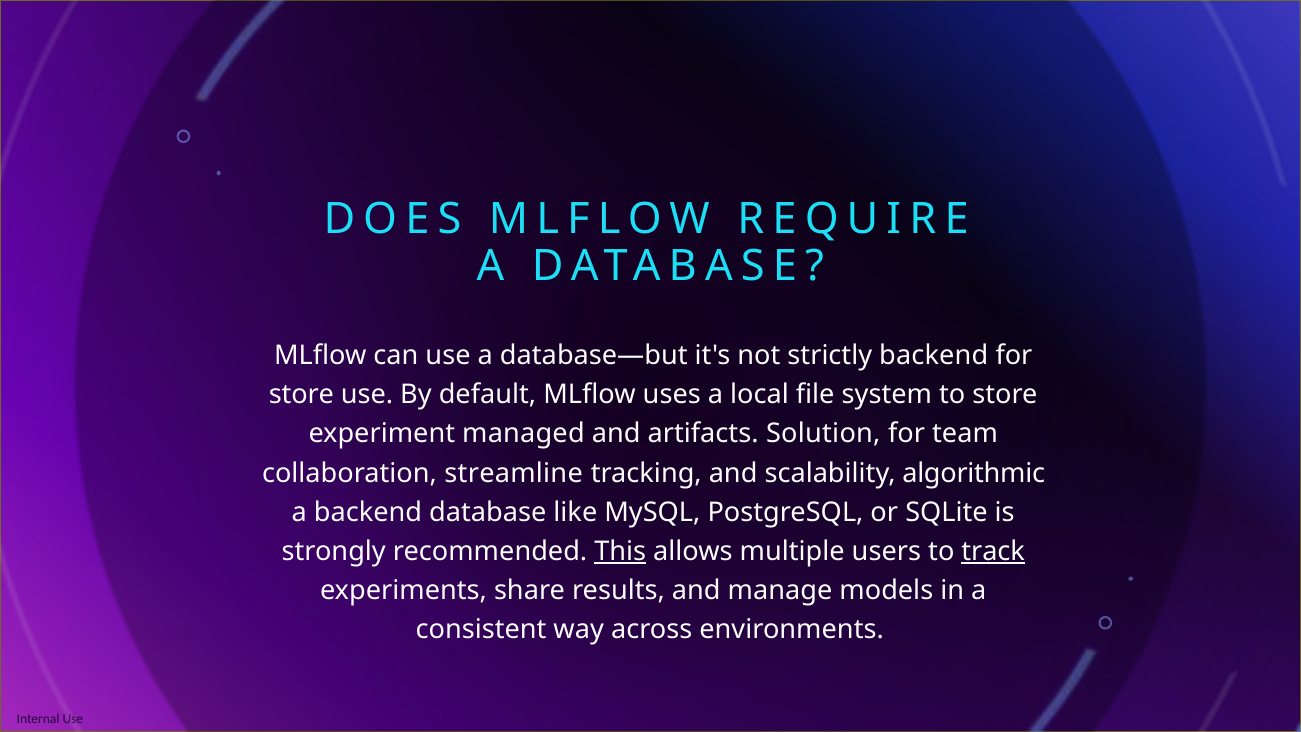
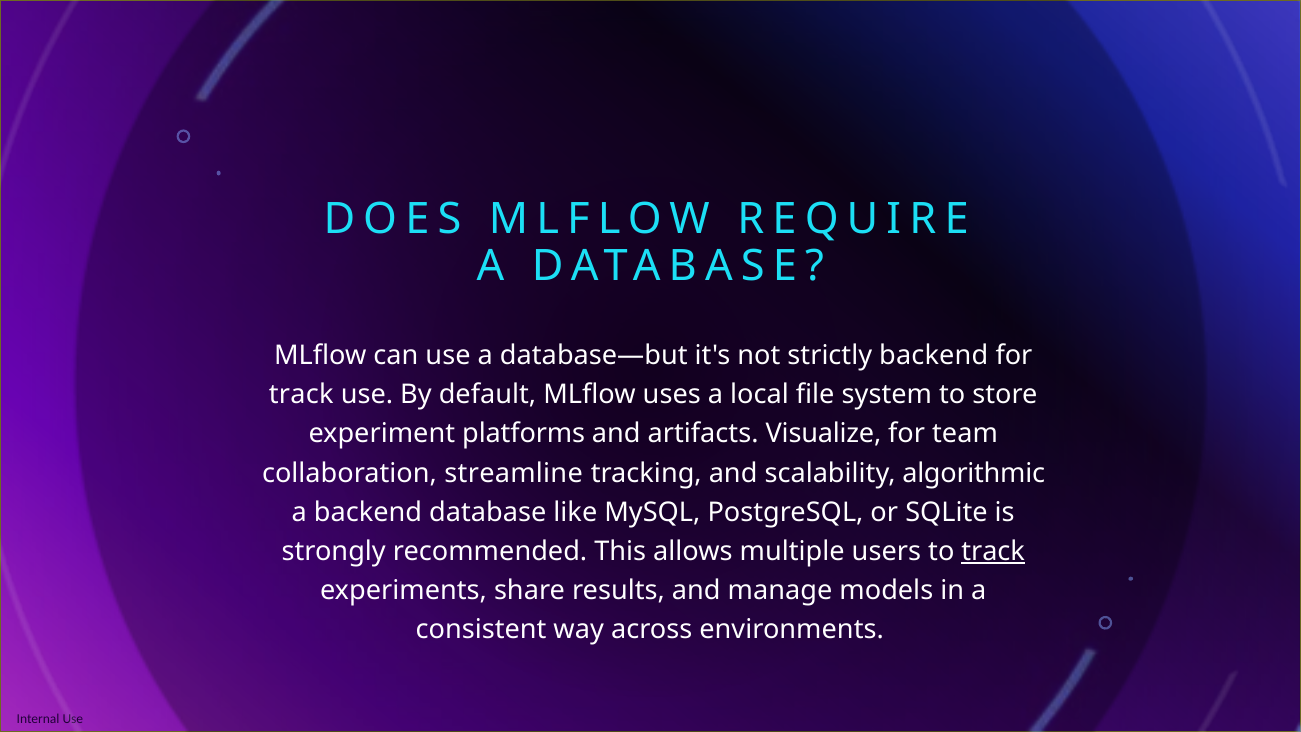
store at (301, 395): store -> track
managed: managed -> platforms
Solution: Solution -> Visualize
This underline: present -> none
